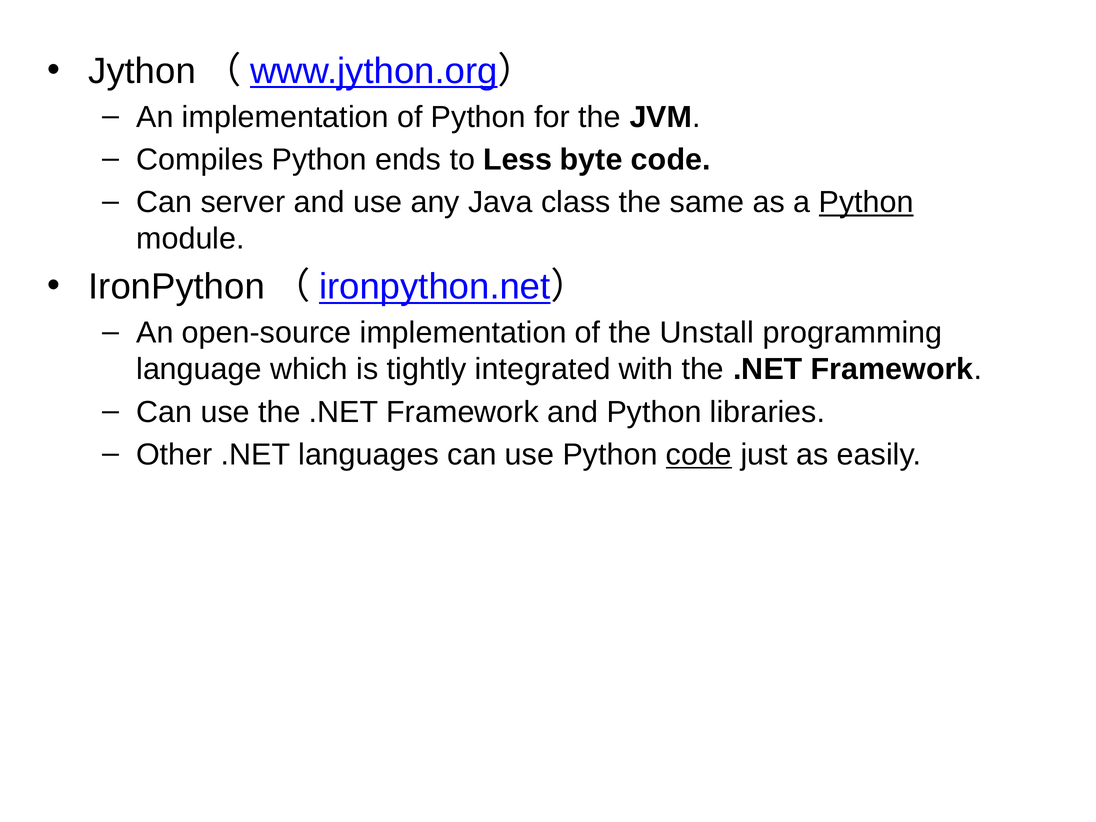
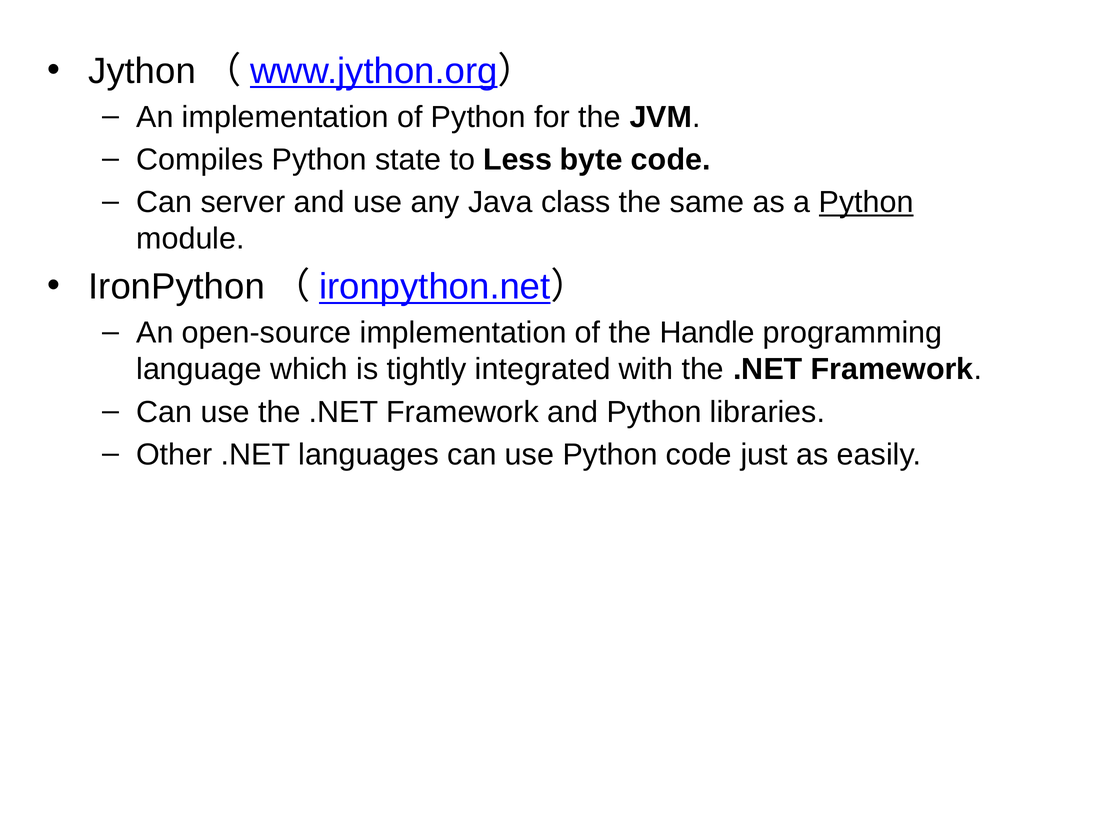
ends: ends -> state
Unstall: Unstall -> Handle
code at (699, 455) underline: present -> none
